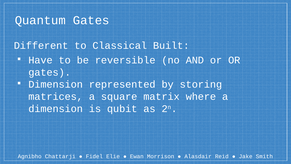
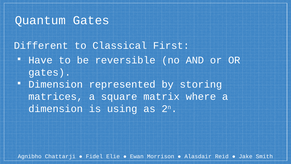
Built: Built -> First
qubit: qubit -> using
